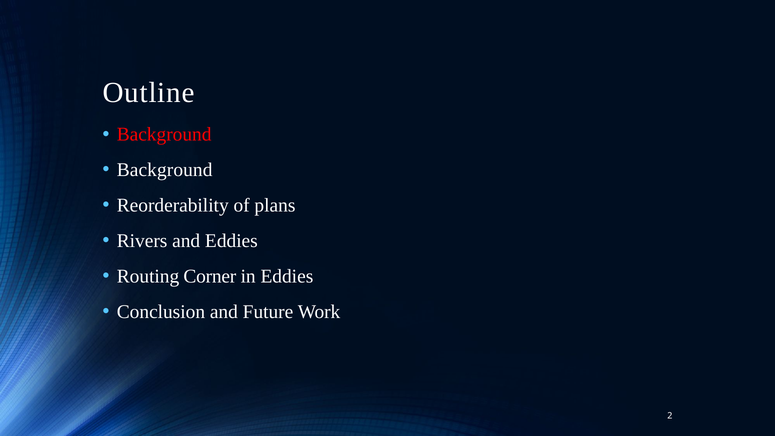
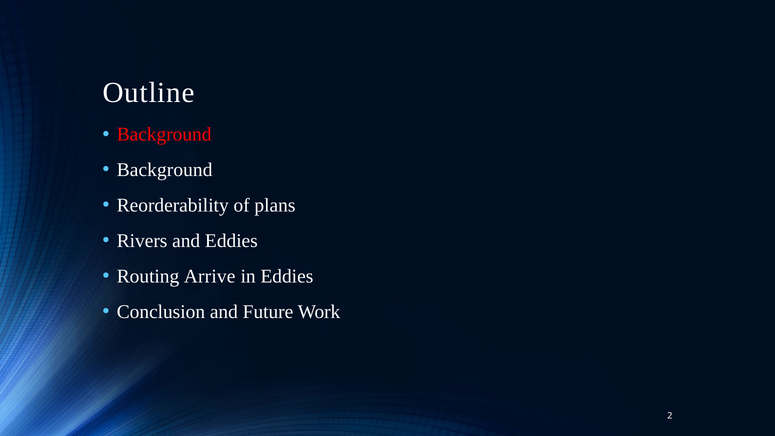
Corner: Corner -> Arrive
